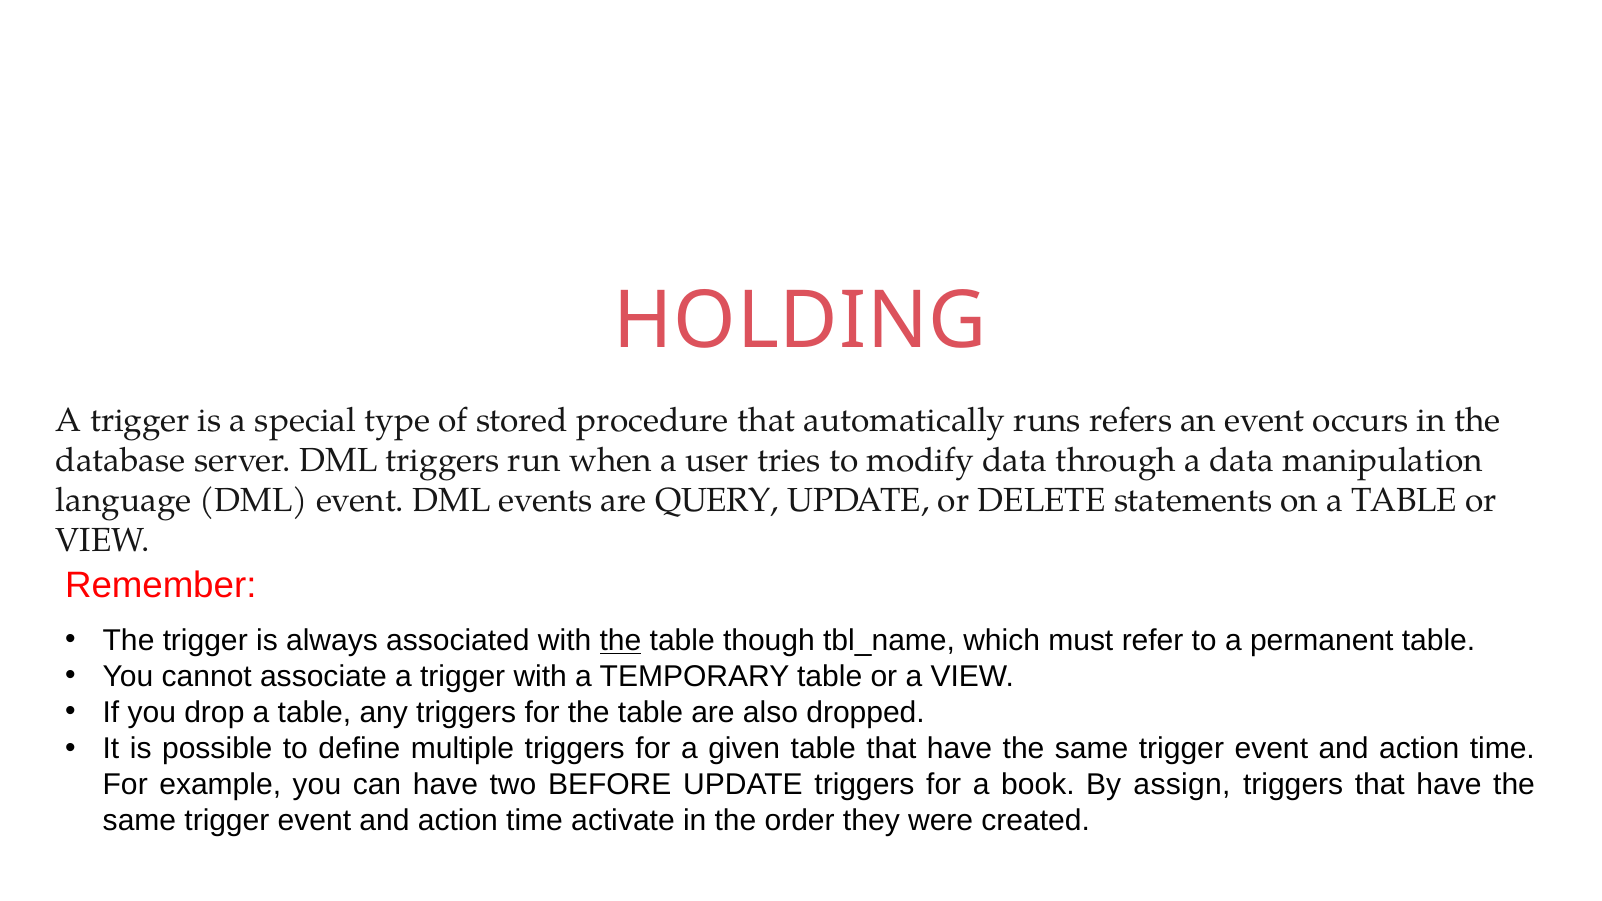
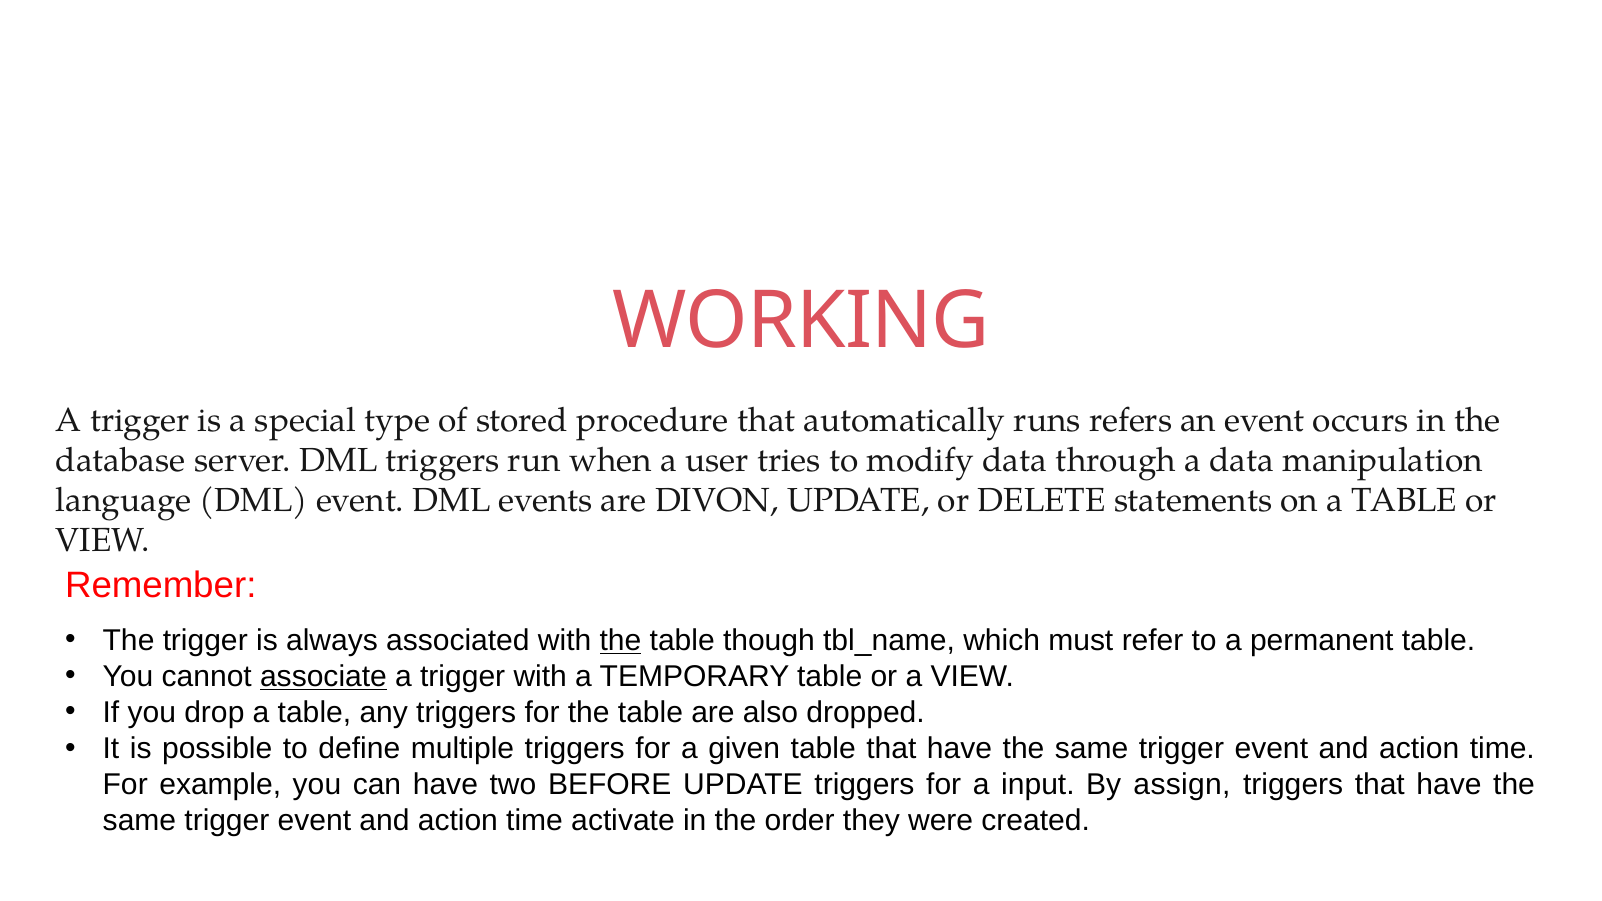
HOLDING: HOLDING -> WORKING
QUERY: QUERY -> DIVON
associate underline: none -> present
book: book -> input
